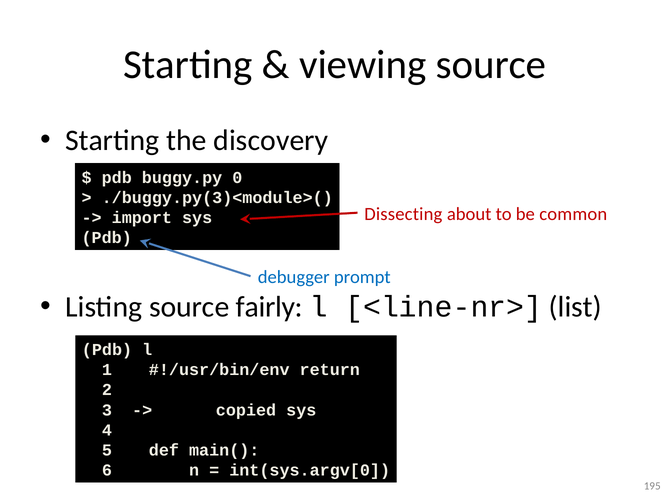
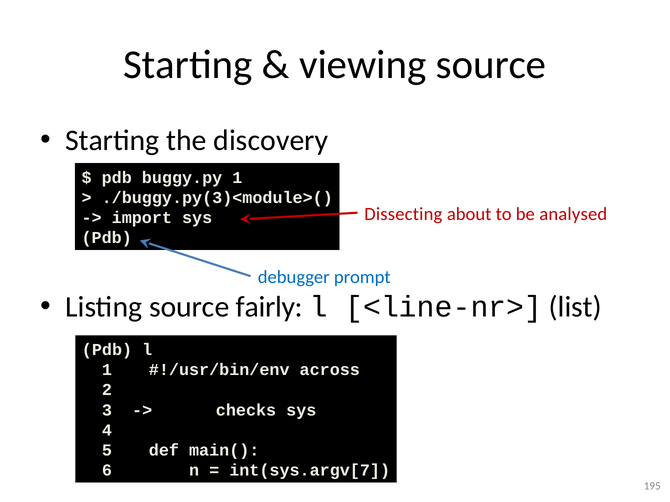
buggy.py 0: 0 -> 1
common: common -> analysed
return: return -> across
copied: copied -> checks
int(sys.argv[0: int(sys.argv[0 -> int(sys.argv[7
